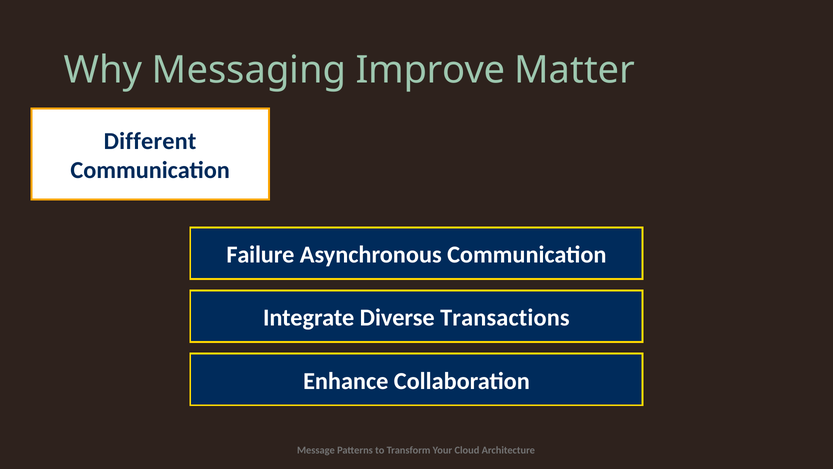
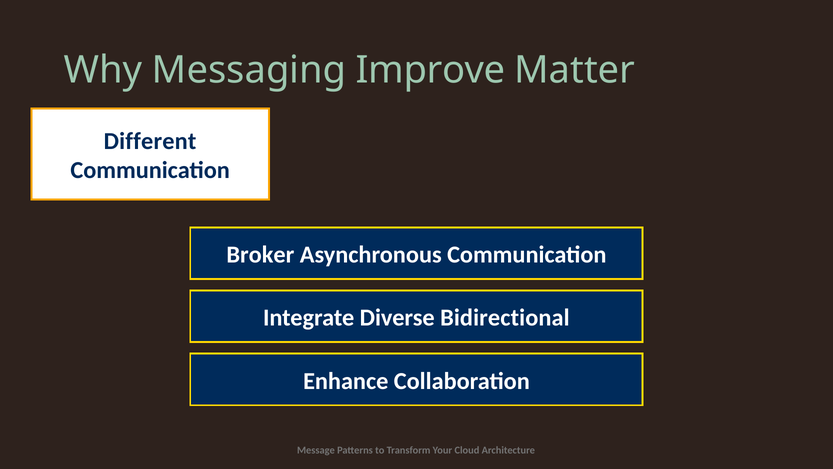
Failure: Failure -> Broker
Transactions: Transactions -> Bidirectional
